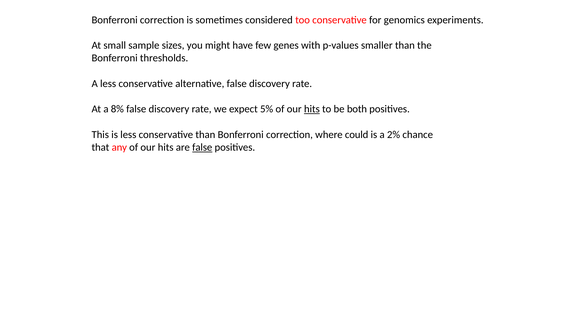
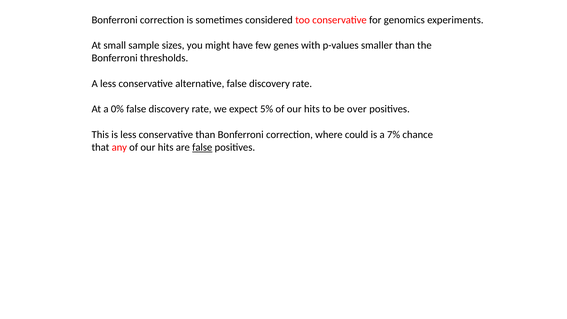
8%: 8% -> 0%
hits at (312, 109) underline: present -> none
both: both -> over
2%: 2% -> 7%
